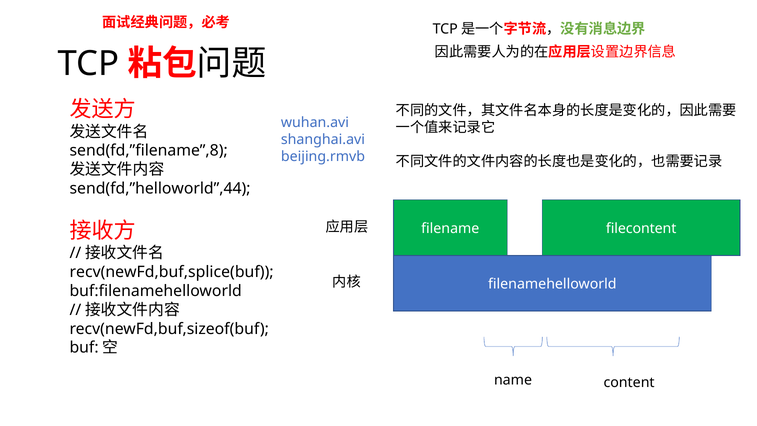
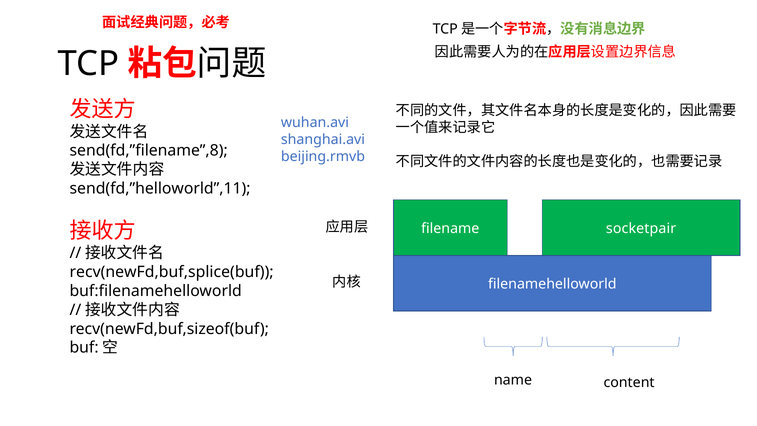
send(fd,”helloworld”,44: send(fd,”helloworld”,44 -> send(fd,”helloworld”,11
filecontent: filecontent -> socketpair
